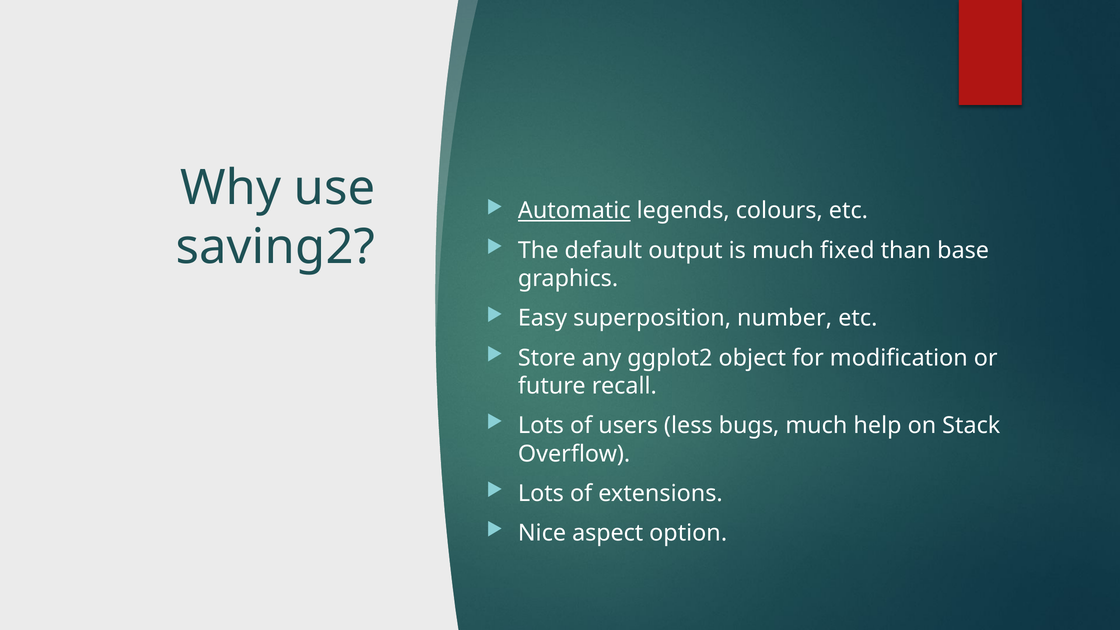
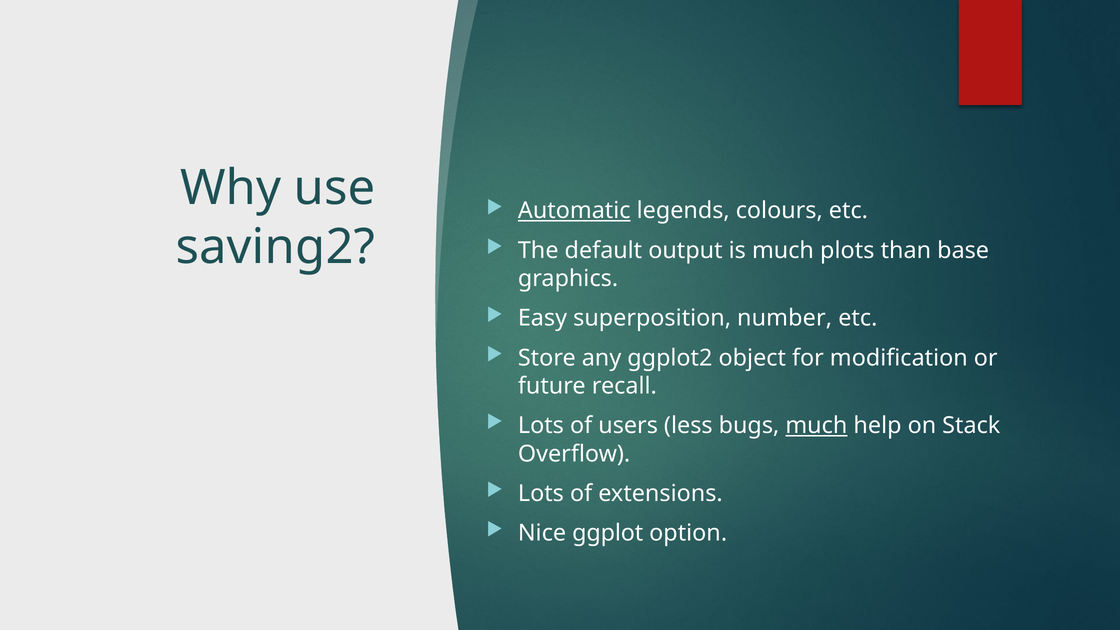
fixed: fixed -> plots
much at (816, 426) underline: none -> present
aspect: aspect -> ggplot
